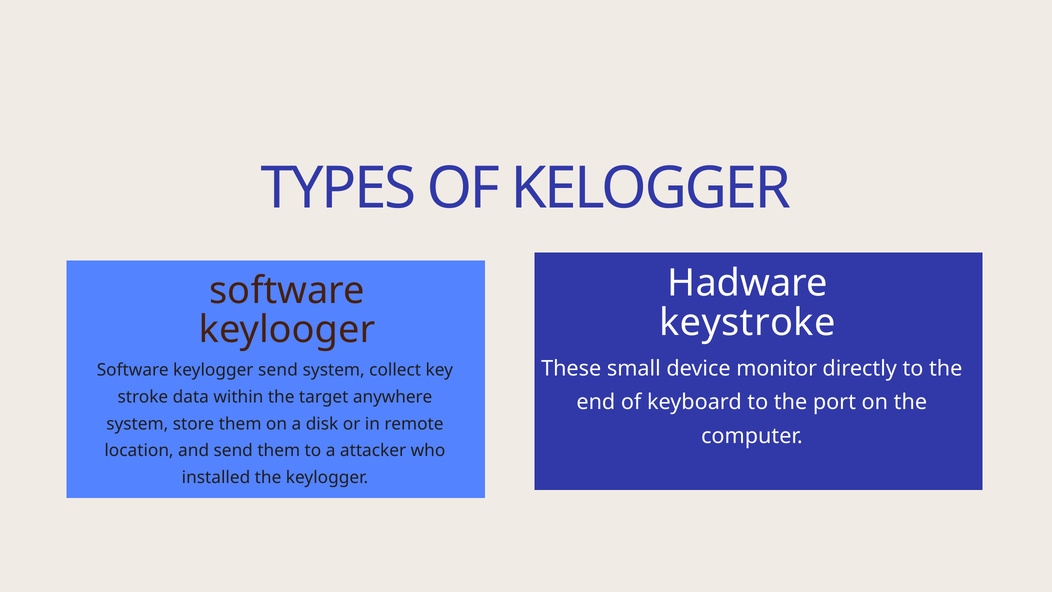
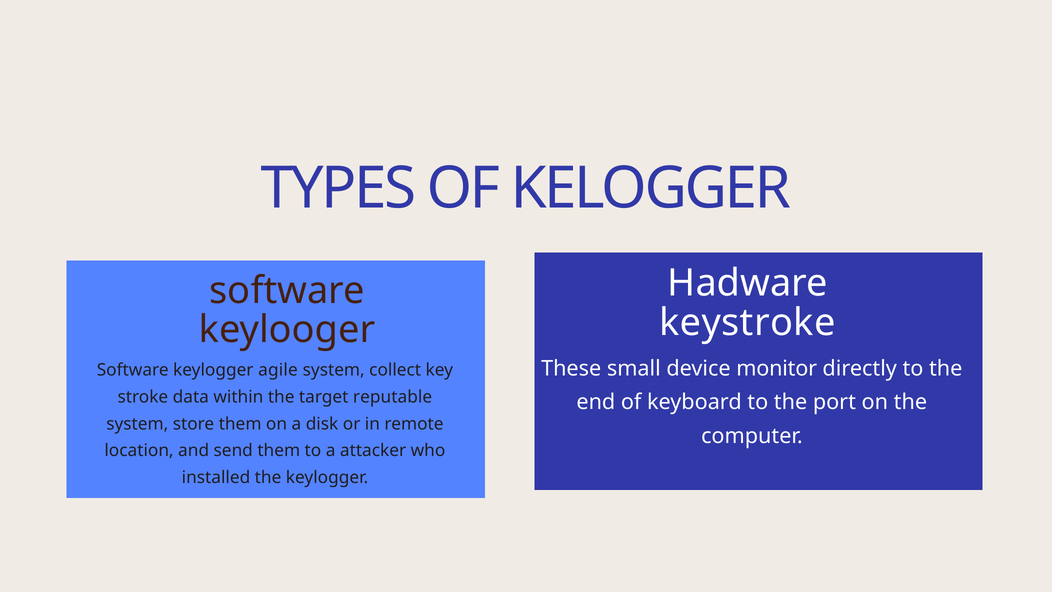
keylogger send: send -> agile
anywhere: anywhere -> reputable
